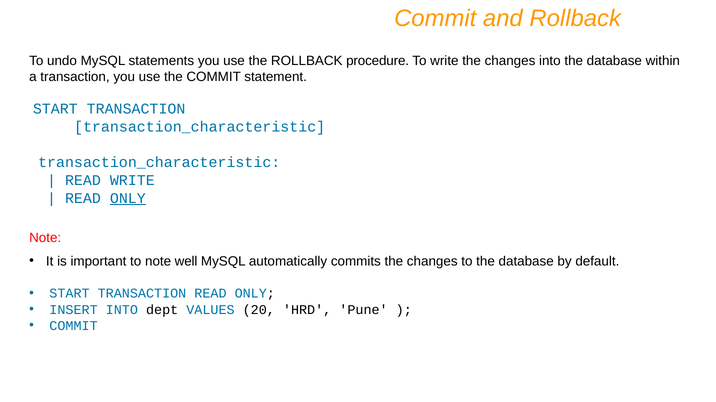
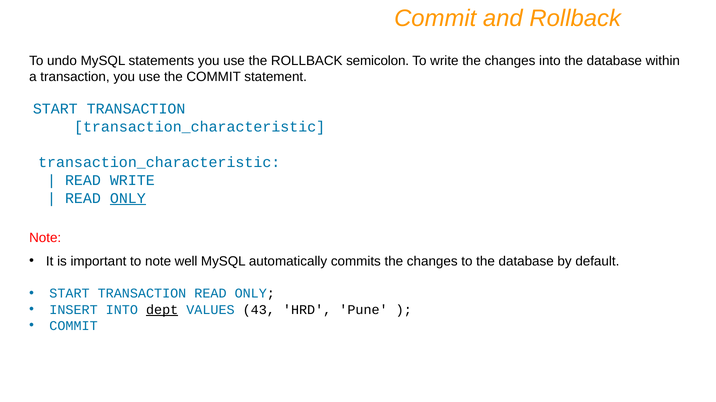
procedure: procedure -> semicolon
dept underline: none -> present
20: 20 -> 43
